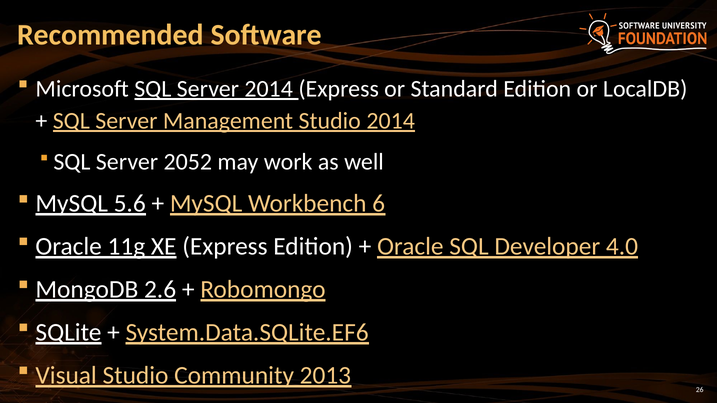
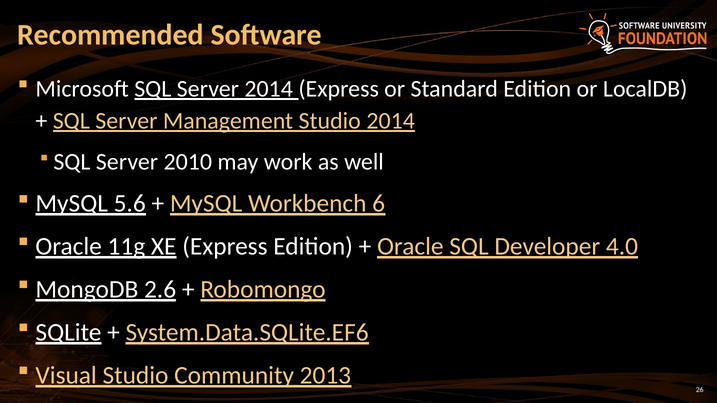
2052: 2052 -> 2010
